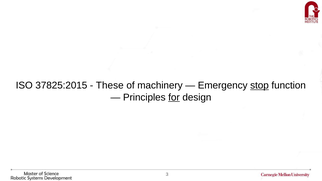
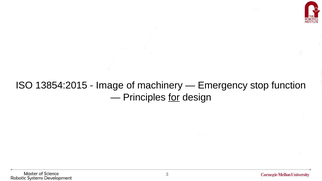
37825:2015: 37825:2015 -> 13854:2015
These: These -> Image
stop underline: present -> none
